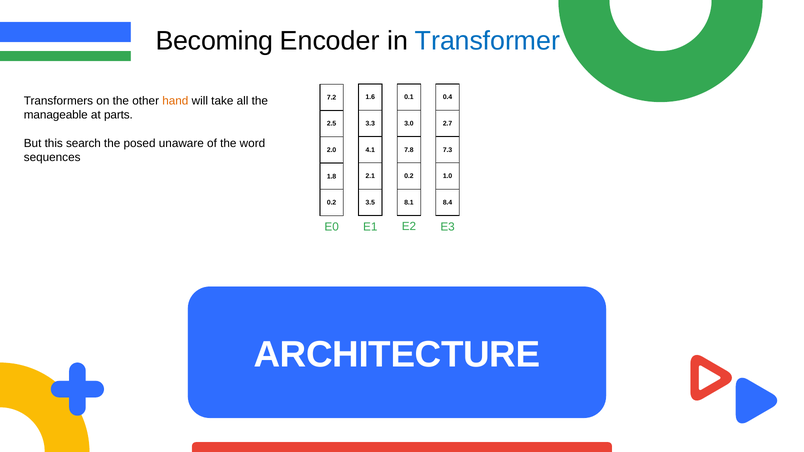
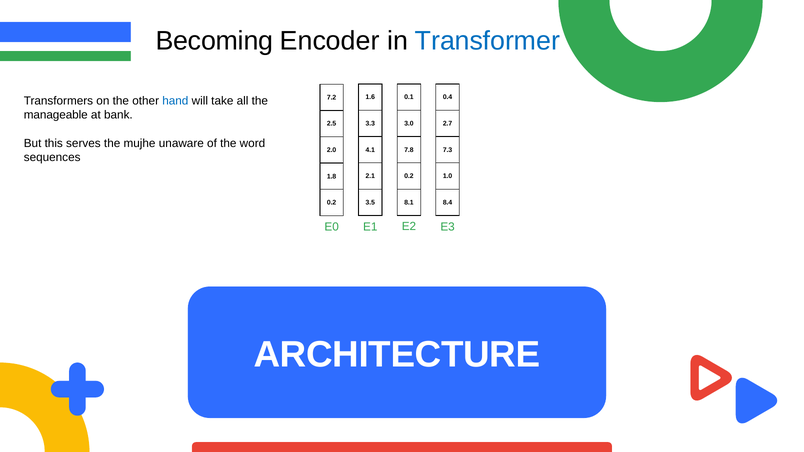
hand colour: orange -> blue
parts: parts -> bank
search: search -> serves
posed: posed -> mujhe
